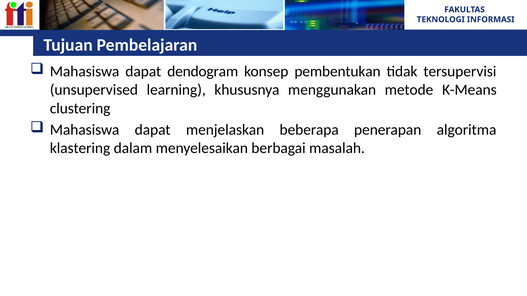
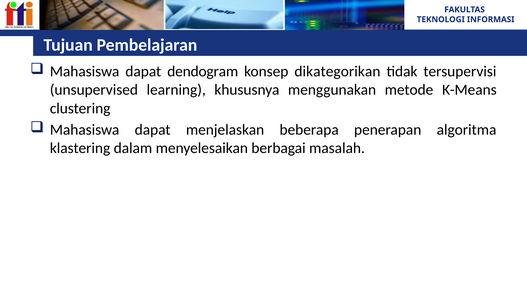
pembentukan: pembentukan -> dikategorikan
